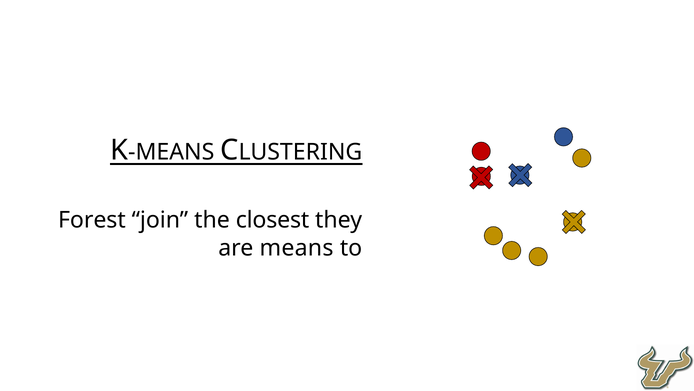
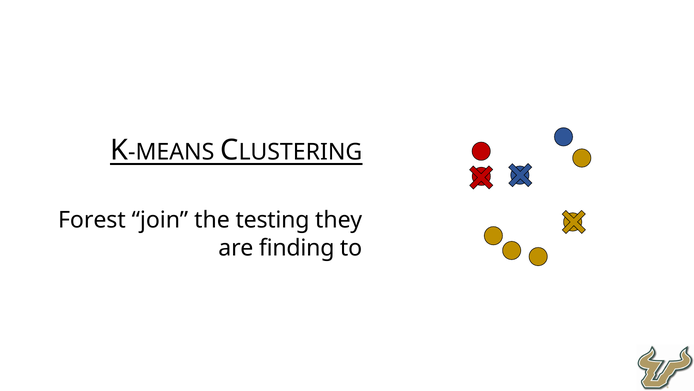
closest: closest -> testing
are means: means -> finding
